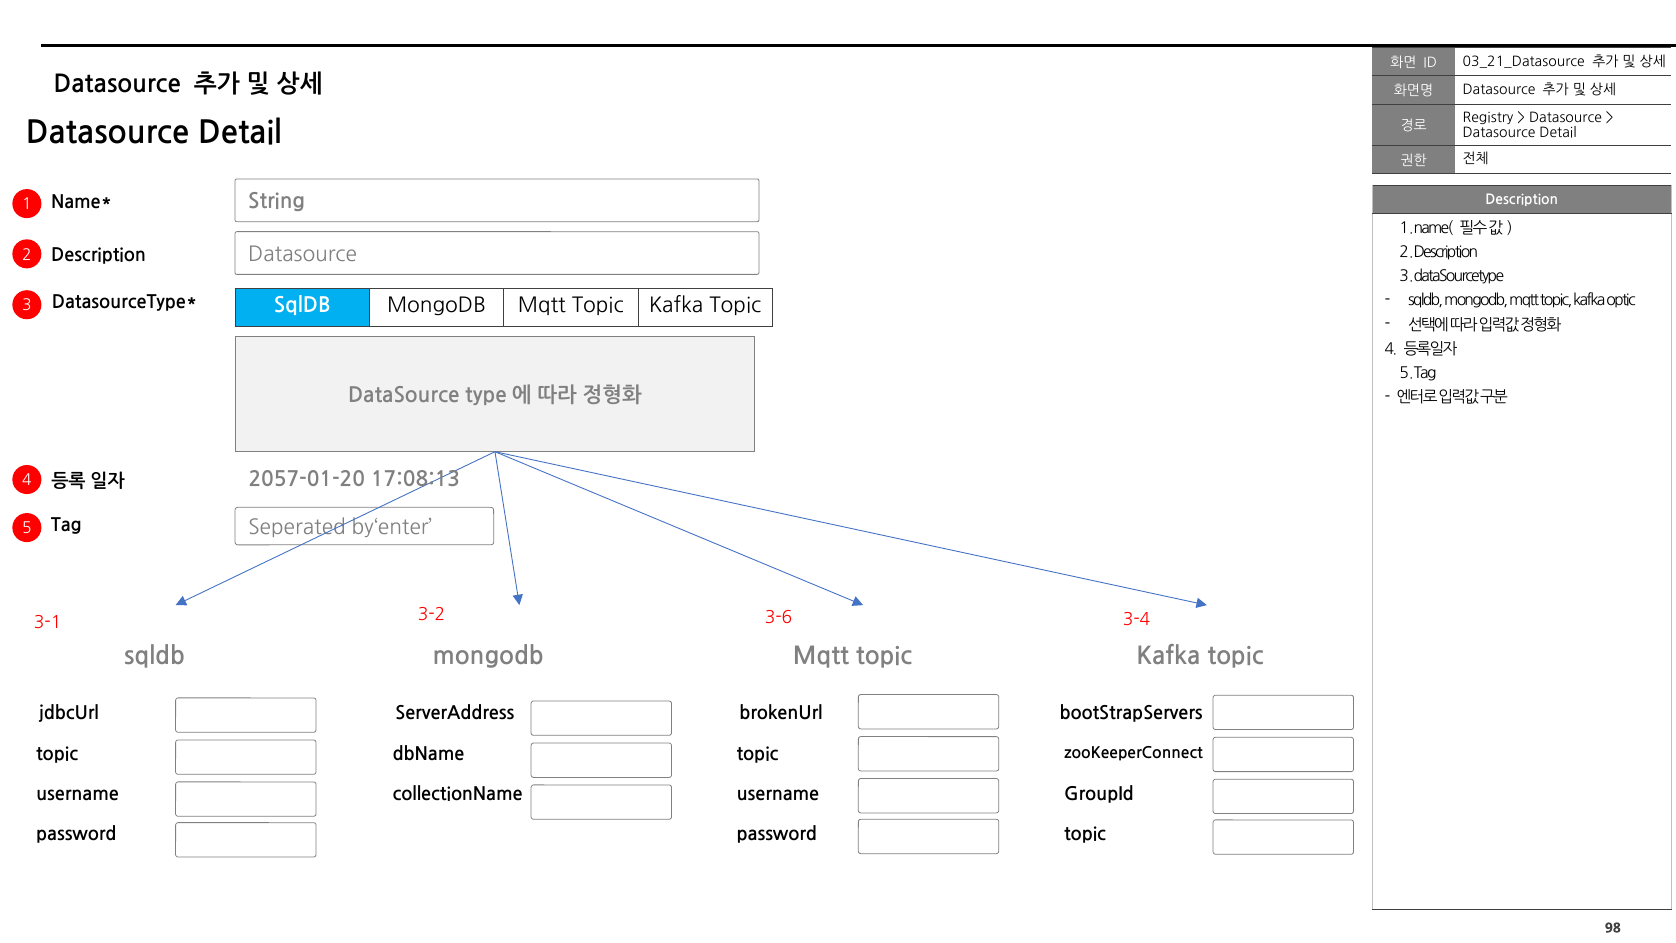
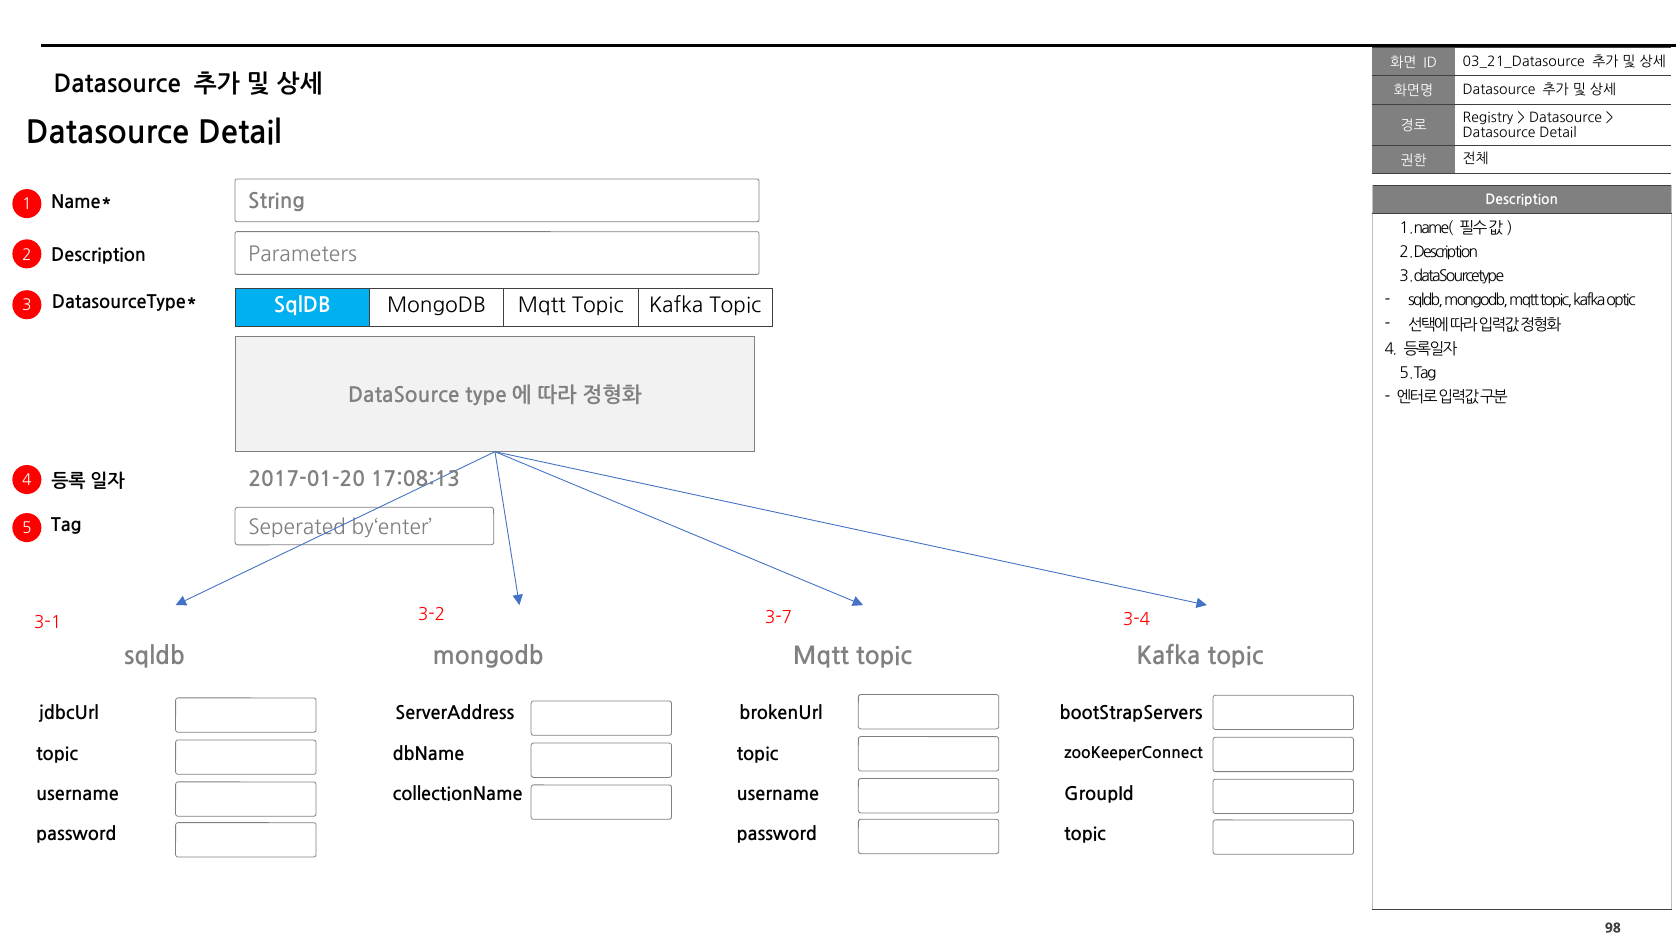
Datasource at (303, 254): Datasource -> Parameters
2057-01-20: 2057-01-20 -> 2017-01-20
3-6: 3-6 -> 3-7
